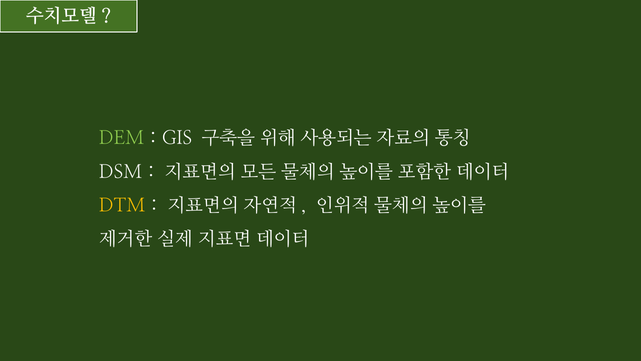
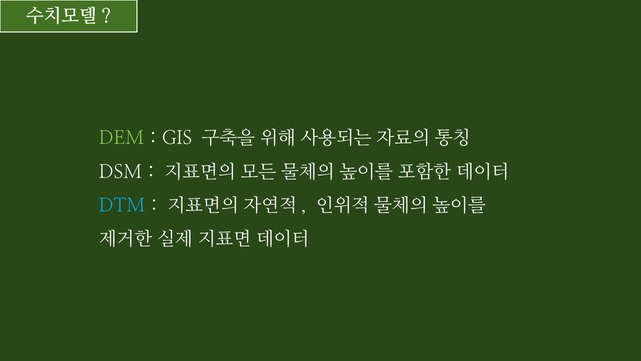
DTM colour: yellow -> light blue
